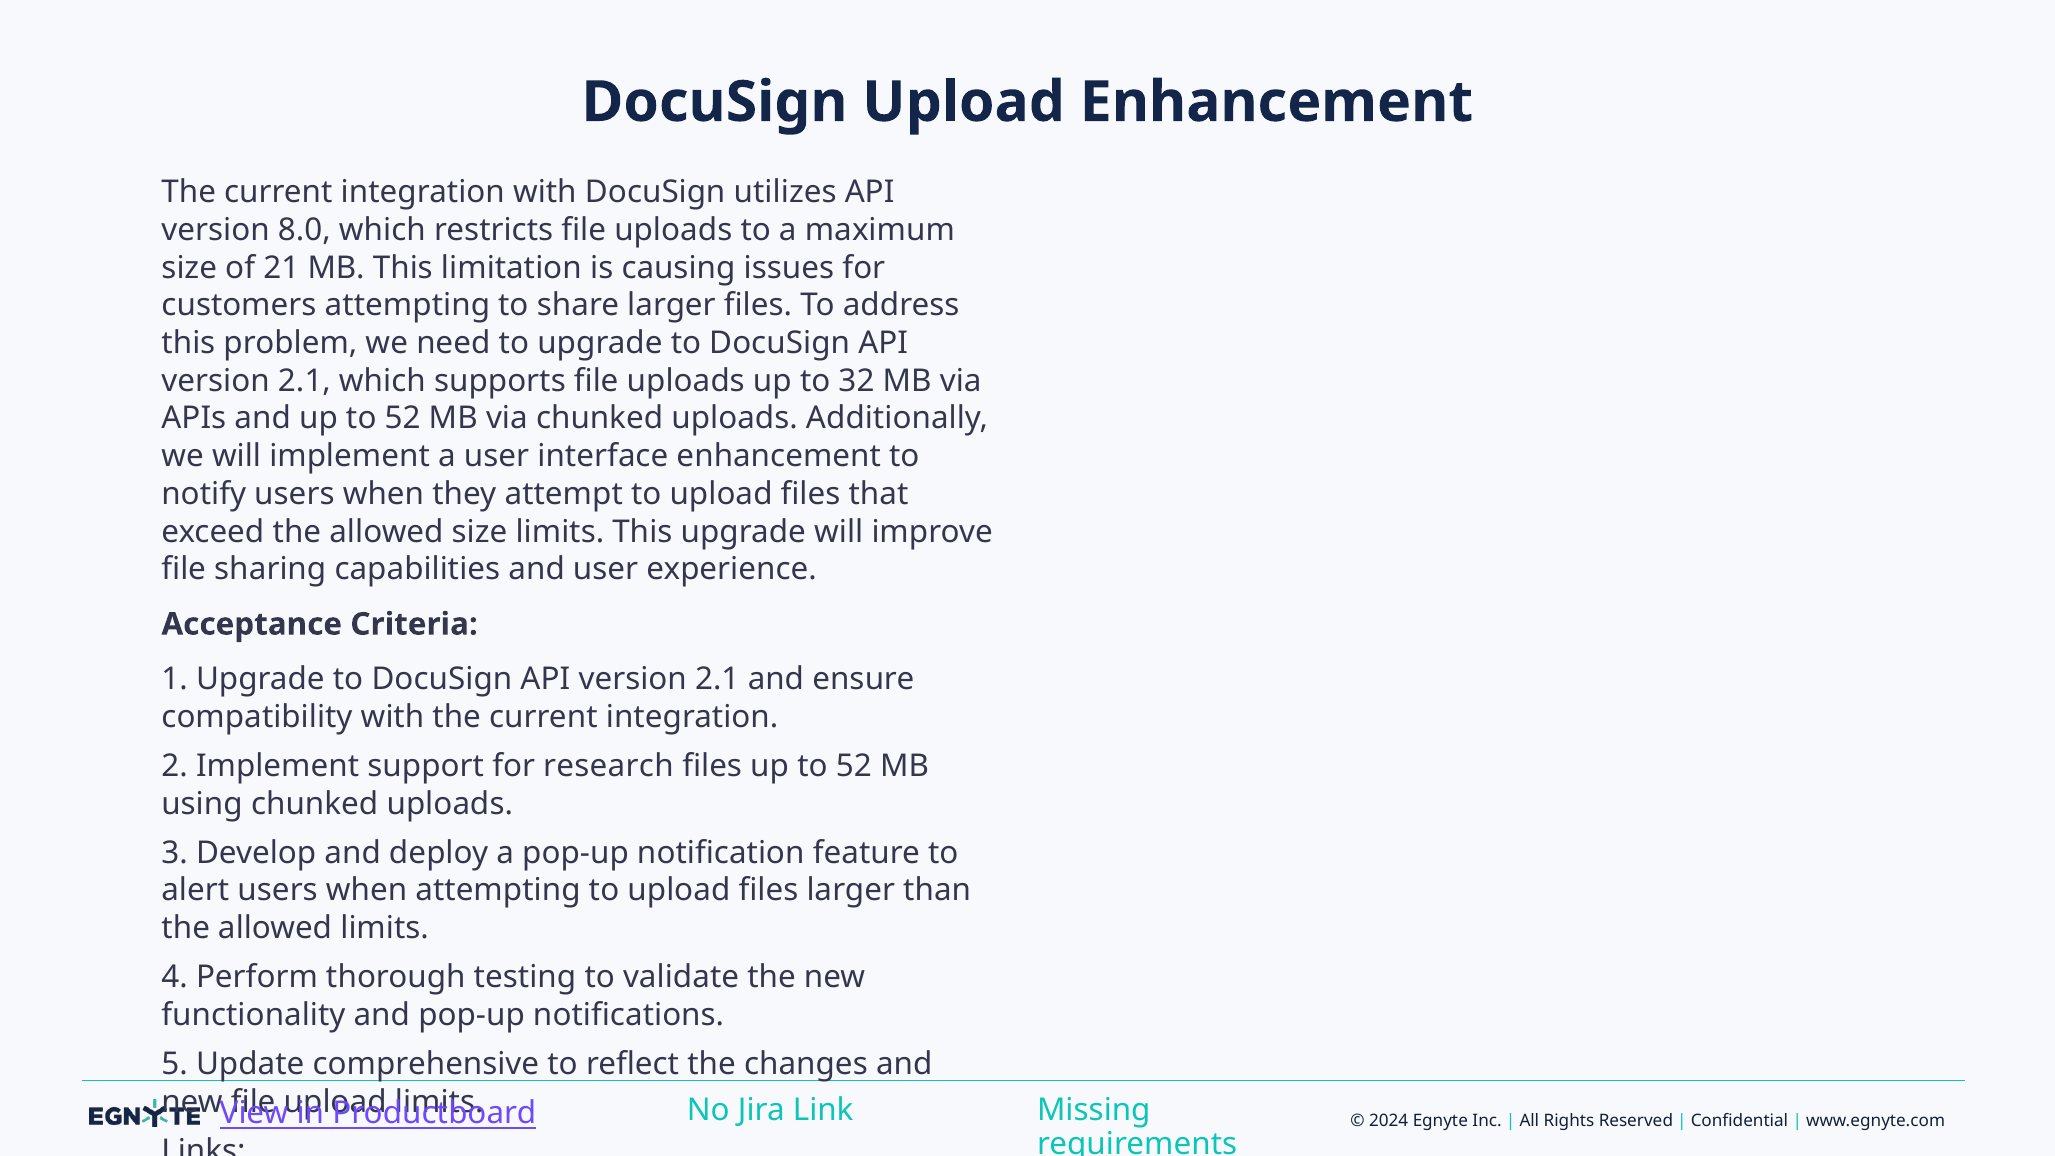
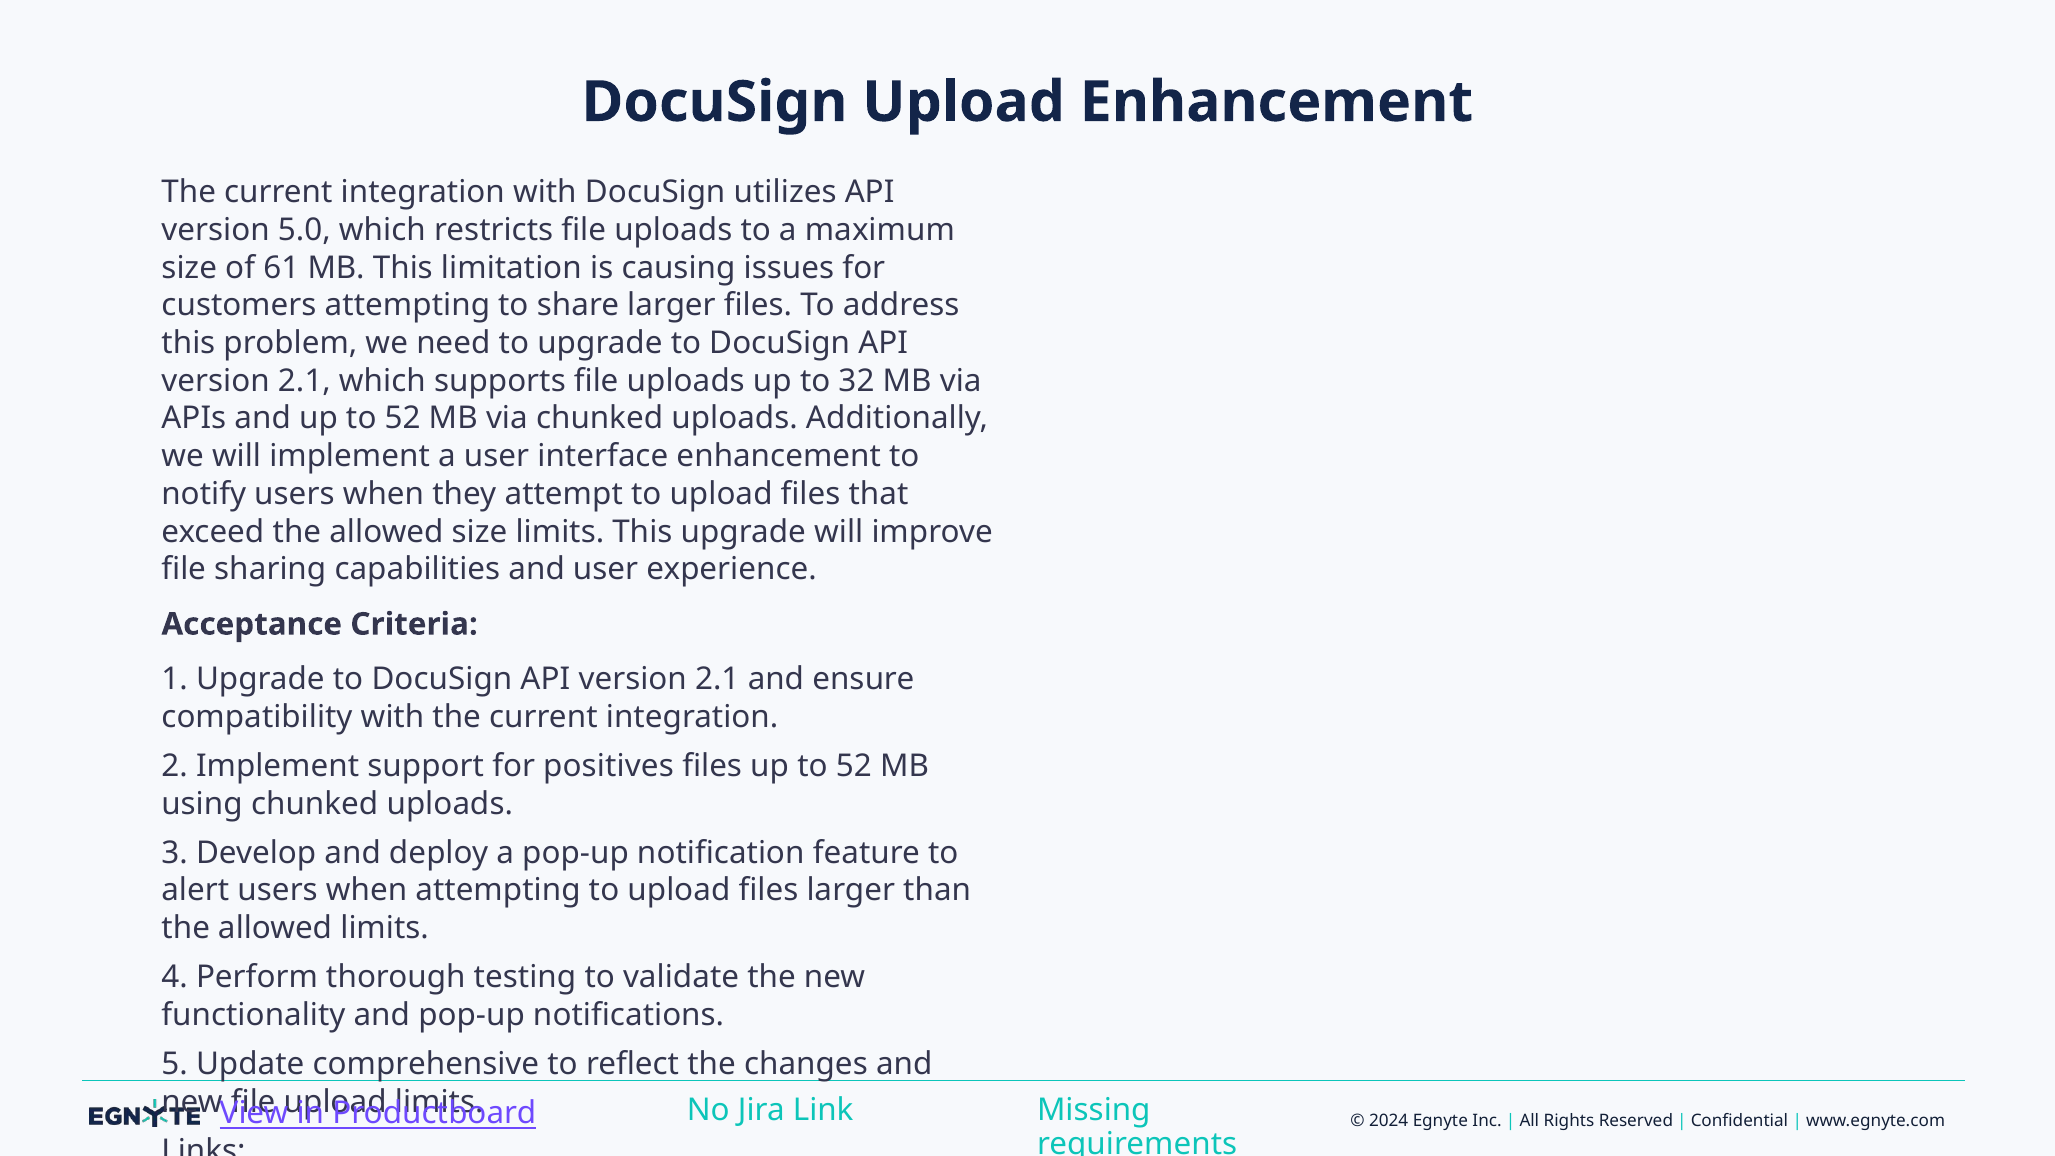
8.0: 8.0 -> 5.0
21: 21 -> 61
research: research -> positives
